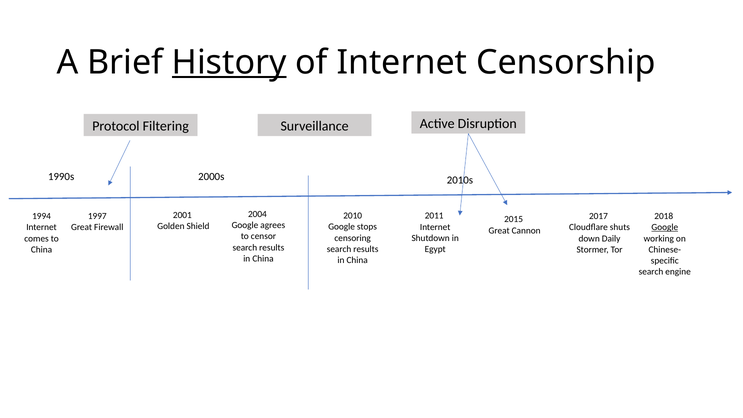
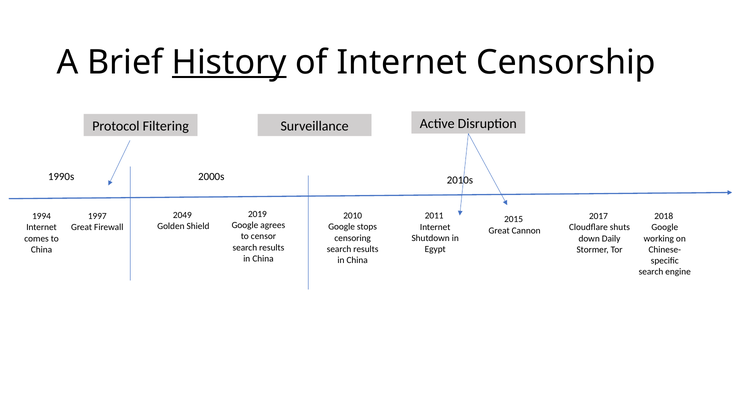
2004: 2004 -> 2019
2001: 2001 -> 2049
Google at (665, 227) underline: present -> none
